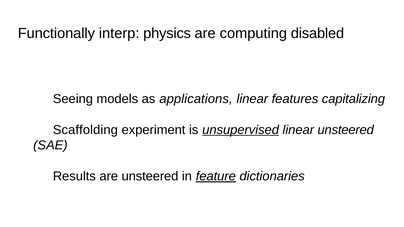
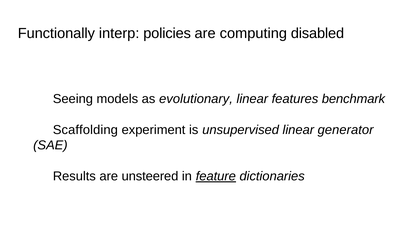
physics: physics -> policies
applications: applications -> evolutionary
capitalizing: capitalizing -> benchmark
unsupervised underline: present -> none
linear unsteered: unsteered -> generator
